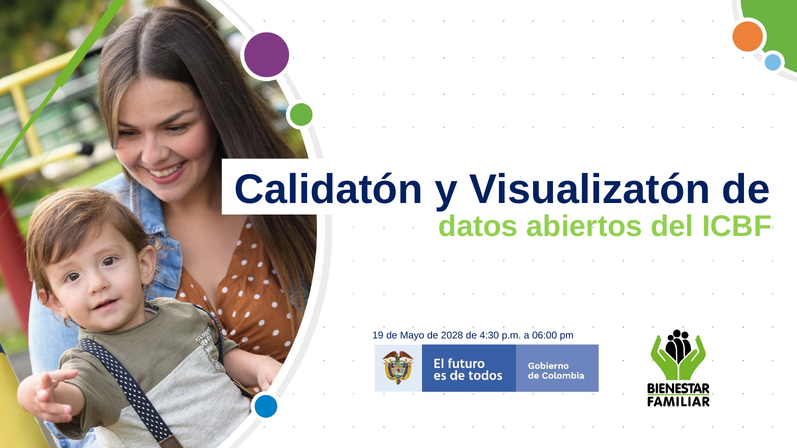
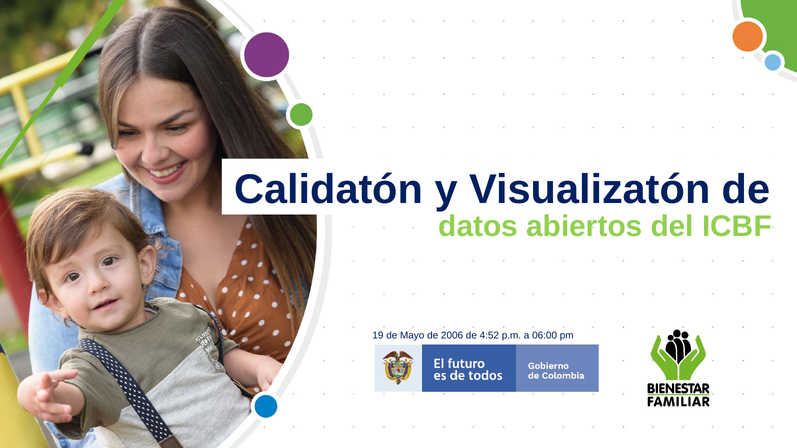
2028: 2028 -> 2006
4:30: 4:30 -> 4:52
